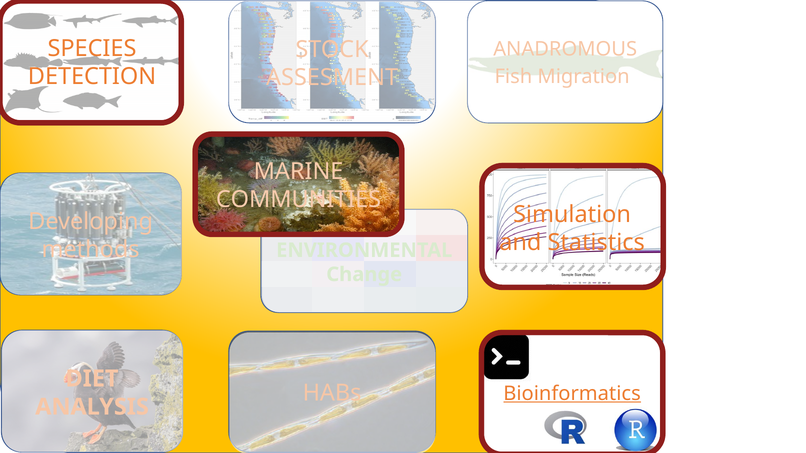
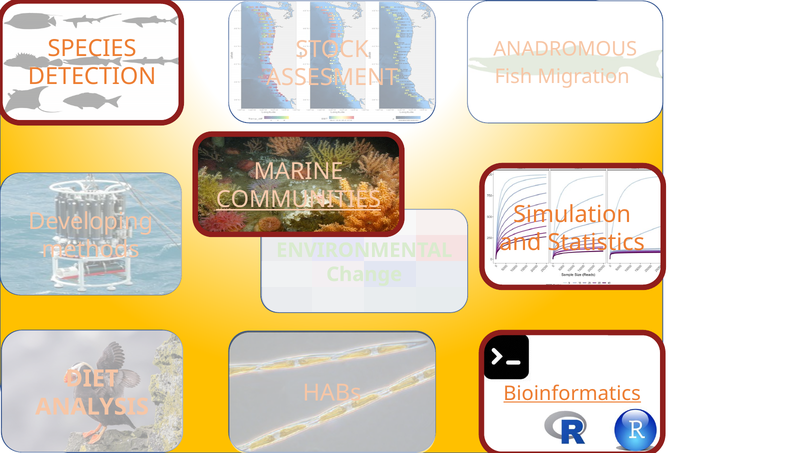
COMMUNITIES underline: none -> present
